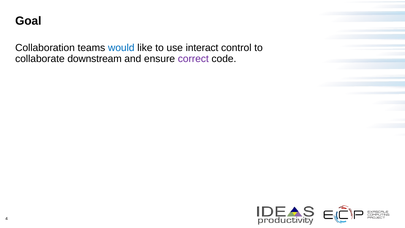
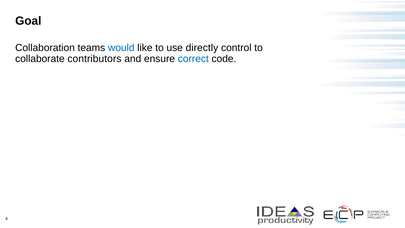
interact: interact -> directly
downstream: downstream -> contributors
correct colour: purple -> blue
